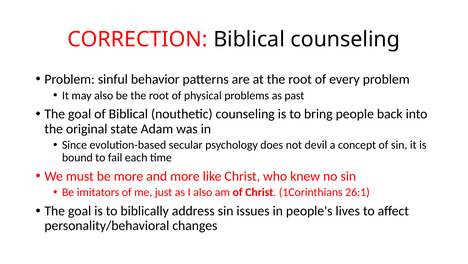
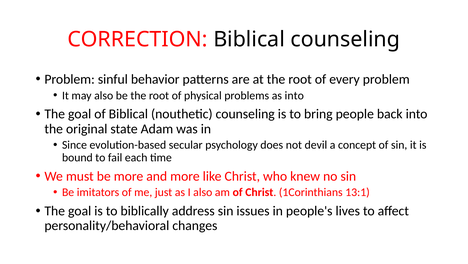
as past: past -> into
26:1: 26:1 -> 13:1
